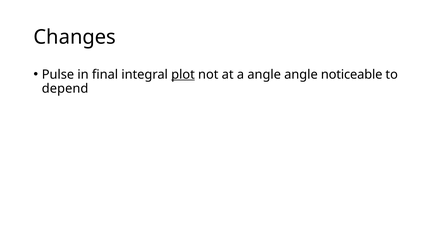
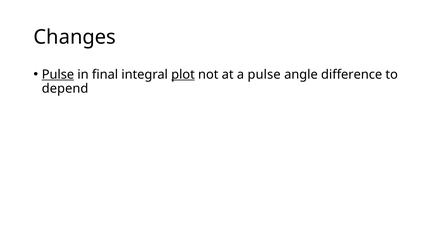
Pulse at (58, 74) underline: none -> present
a angle: angle -> pulse
noticeable: noticeable -> difference
